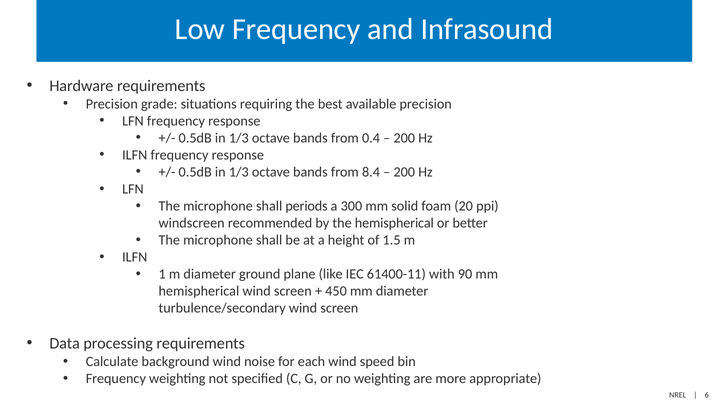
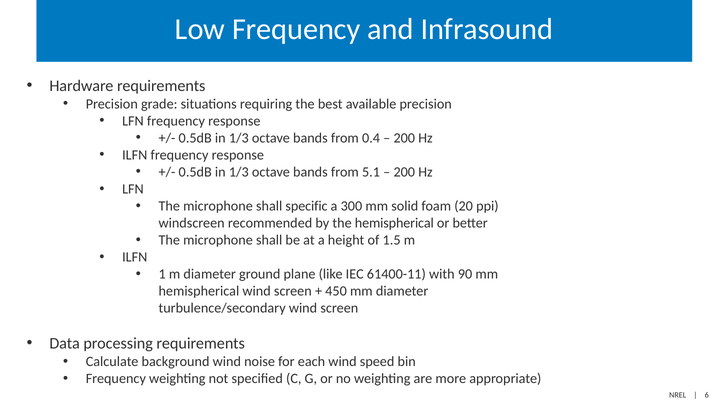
8.4: 8.4 -> 5.1
periods: periods -> specific
